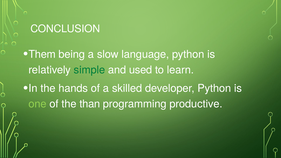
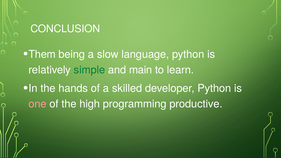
used: used -> main
one colour: light green -> pink
than: than -> high
